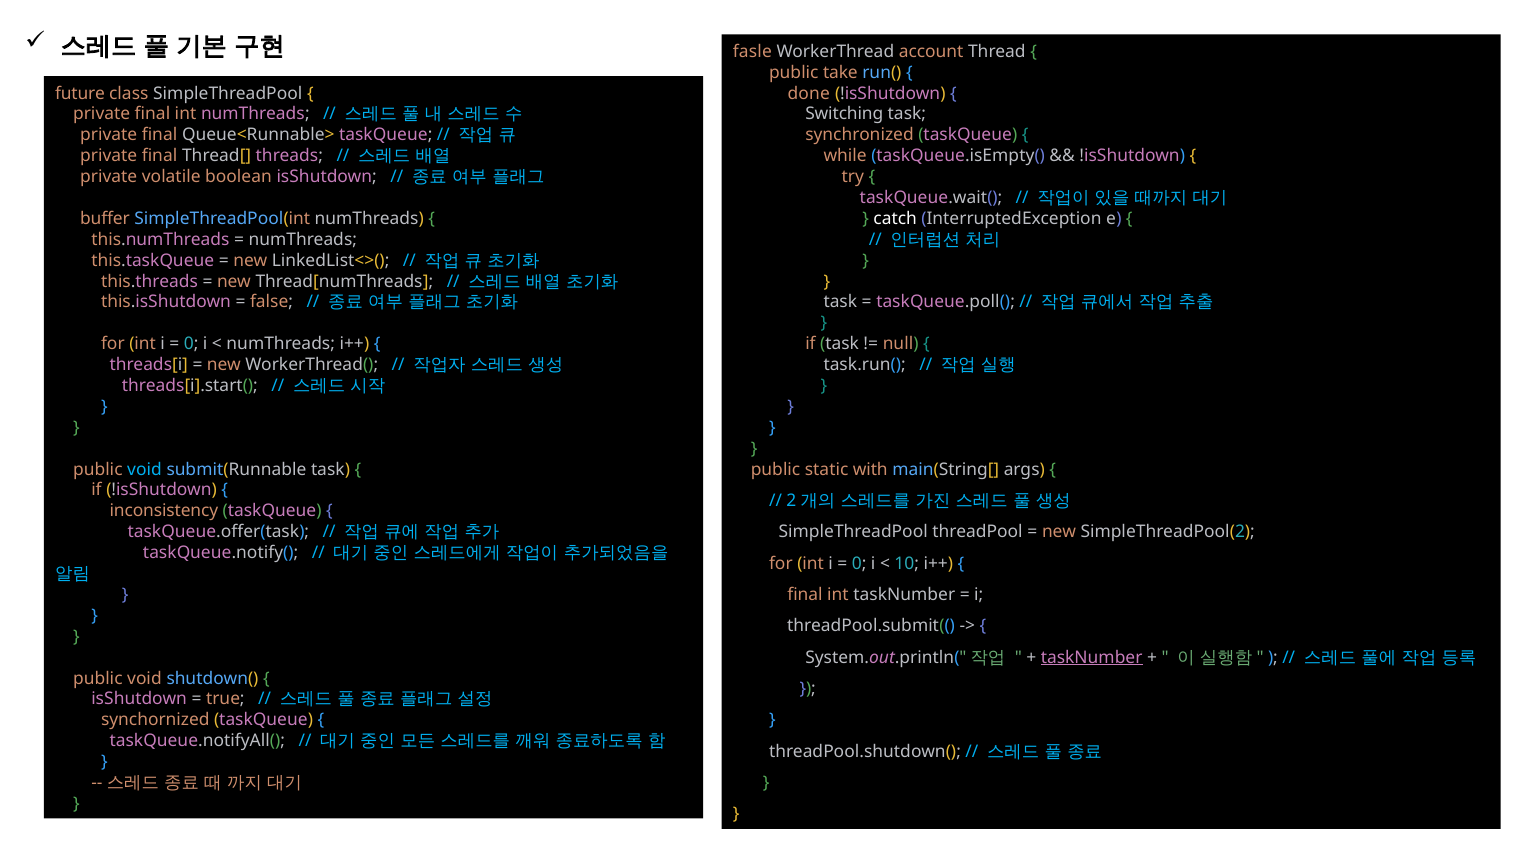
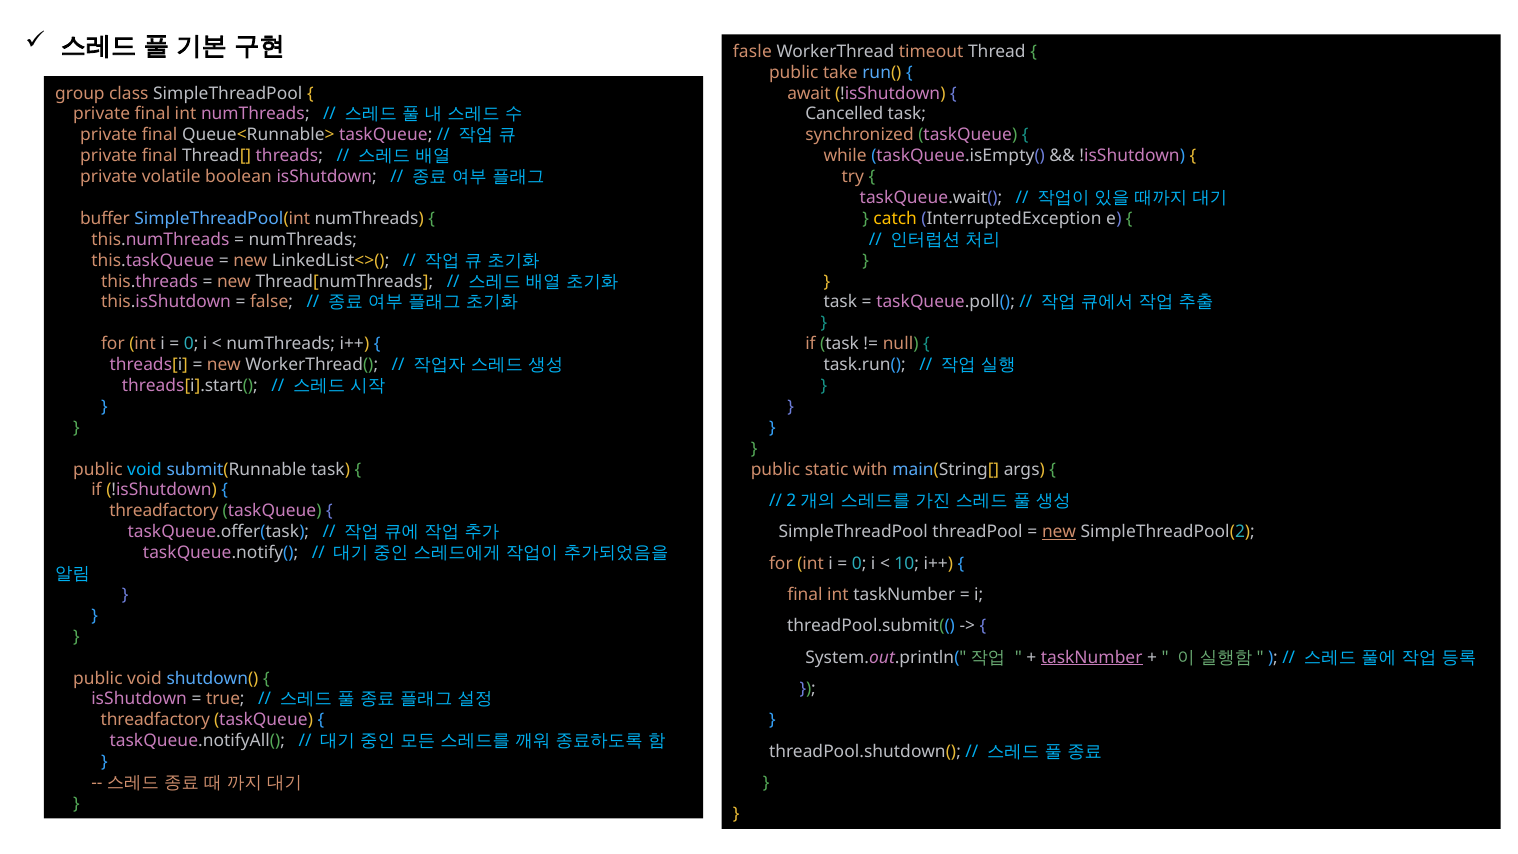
account: account -> timeout
future: future -> group
done: done -> await
Switching: Switching -> Cancelled
catch colour: white -> yellow
inconsistency at (164, 511): inconsistency -> threadfactory
new at (1059, 532) underline: none -> present
synchornized at (155, 720): synchornized -> threadfactory
